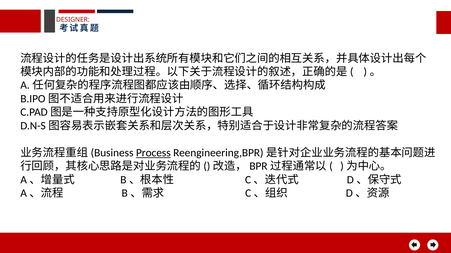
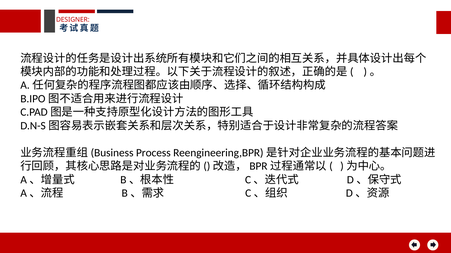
Process underline: present -> none
